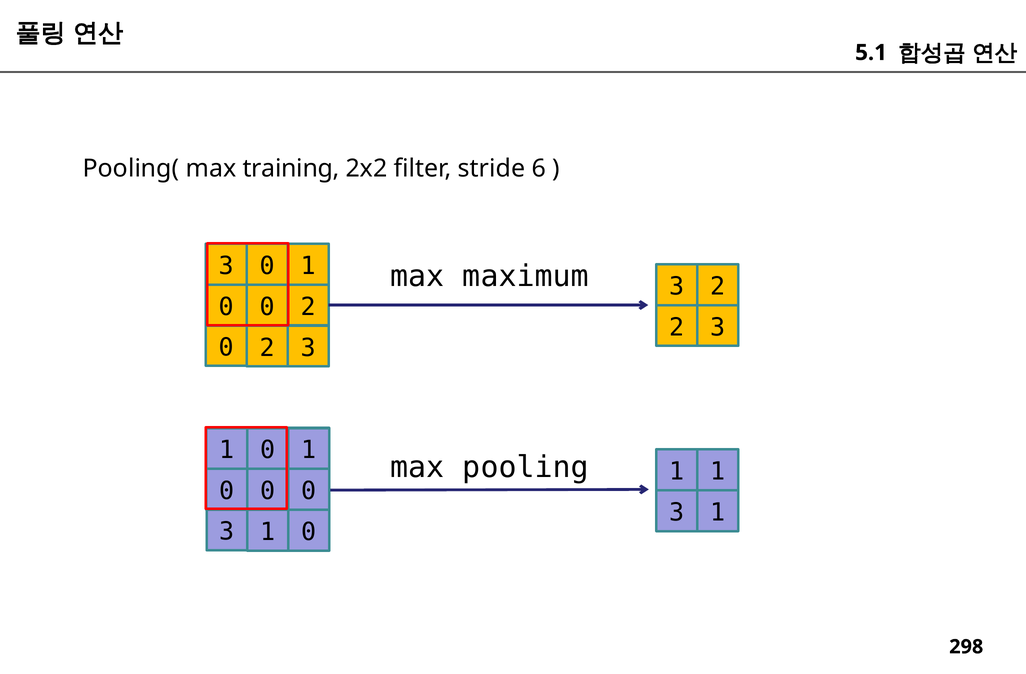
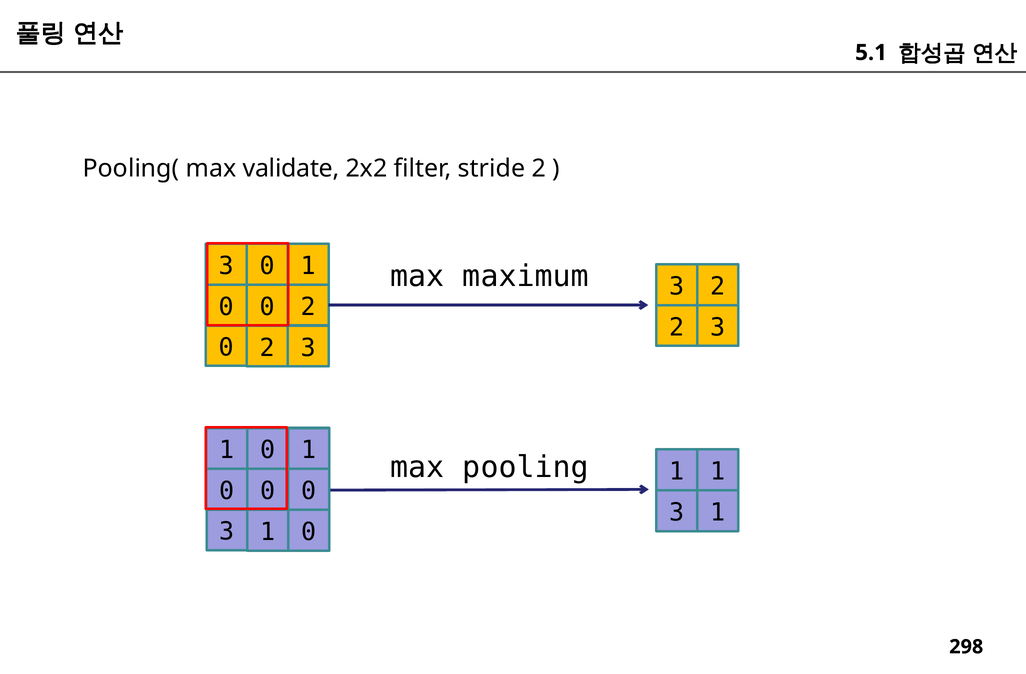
training: training -> validate
stride 6: 6 -> 2
